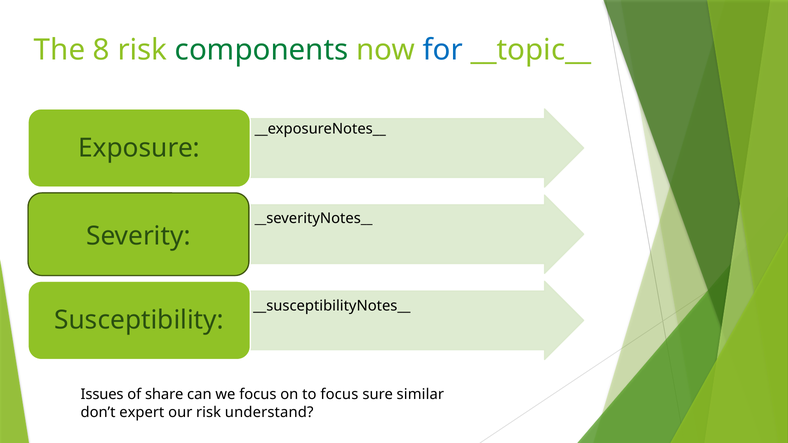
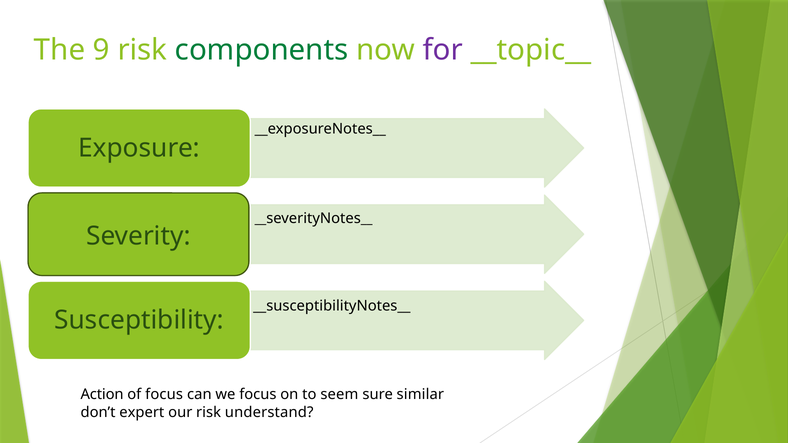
8: 8 -> 9
for colour: blue -> purple
Issues: Issues -> Action
of share: share -> focus
to focus: focus -> seem
